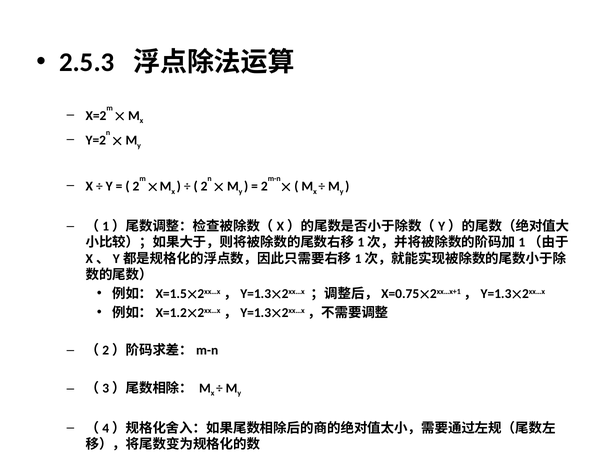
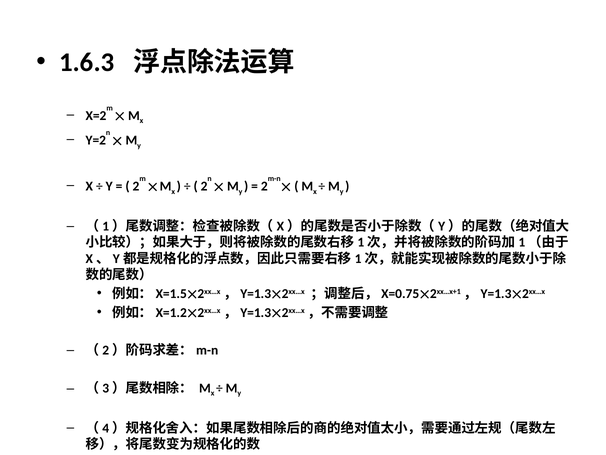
2.5.3: 2.5.3 -> 1.6.3
